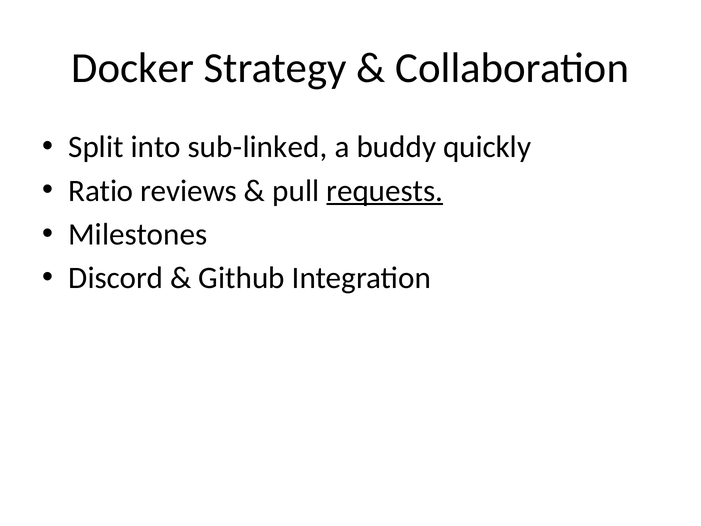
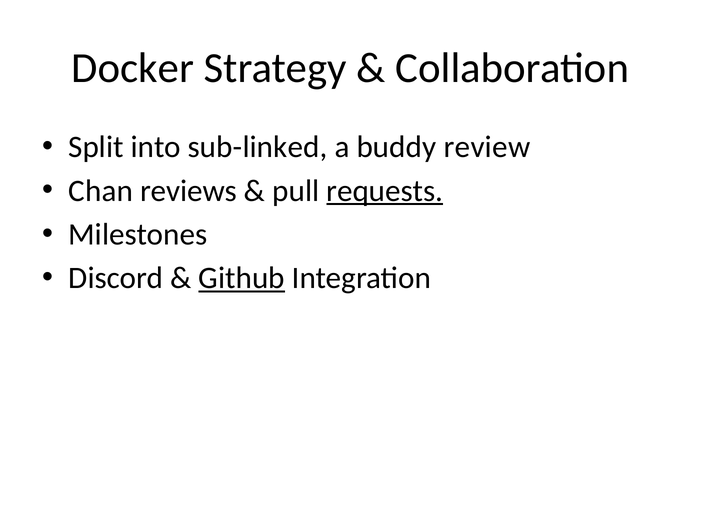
quickly: quickly -> review
Ratio: Ratio -> Chan
Github underline: none -> present
